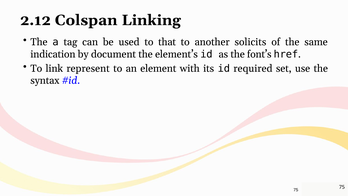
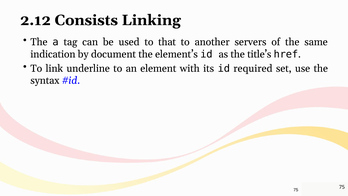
Colspan: Colspan -> Consists
solicits: solicits -> servers
font’s: font’s -> title’s
represent: represent -> underline
